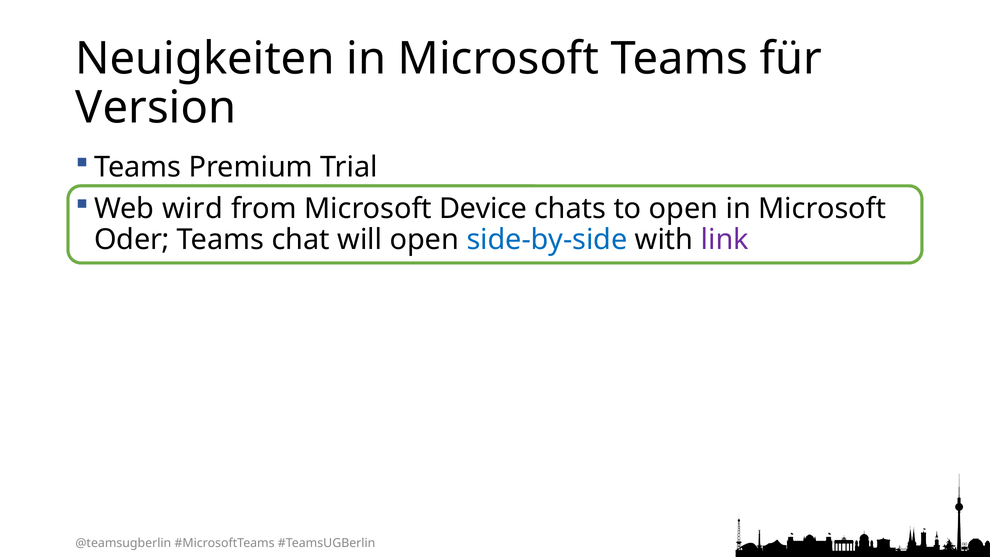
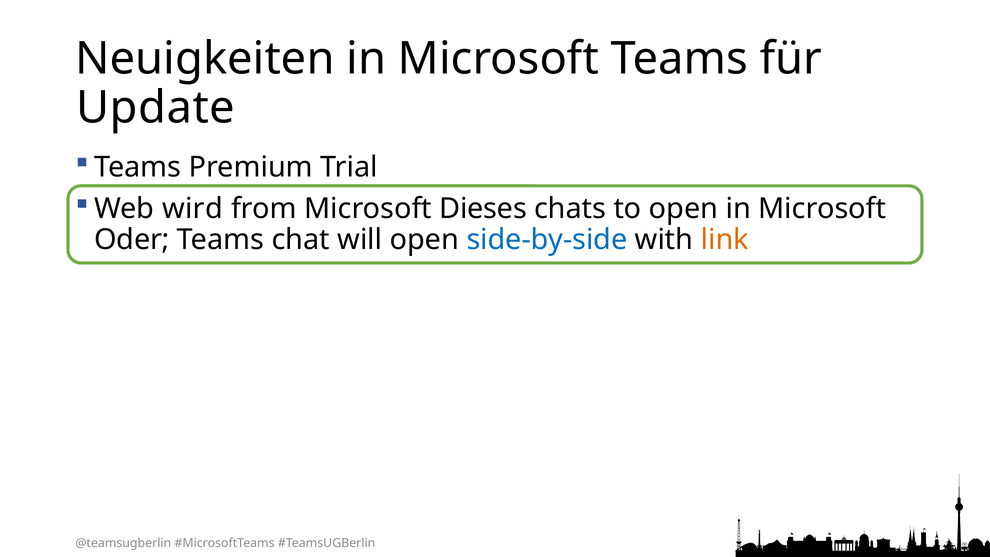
Version: Version -> Update
Device: Device -> Dieses
link colour: purple -> orange
